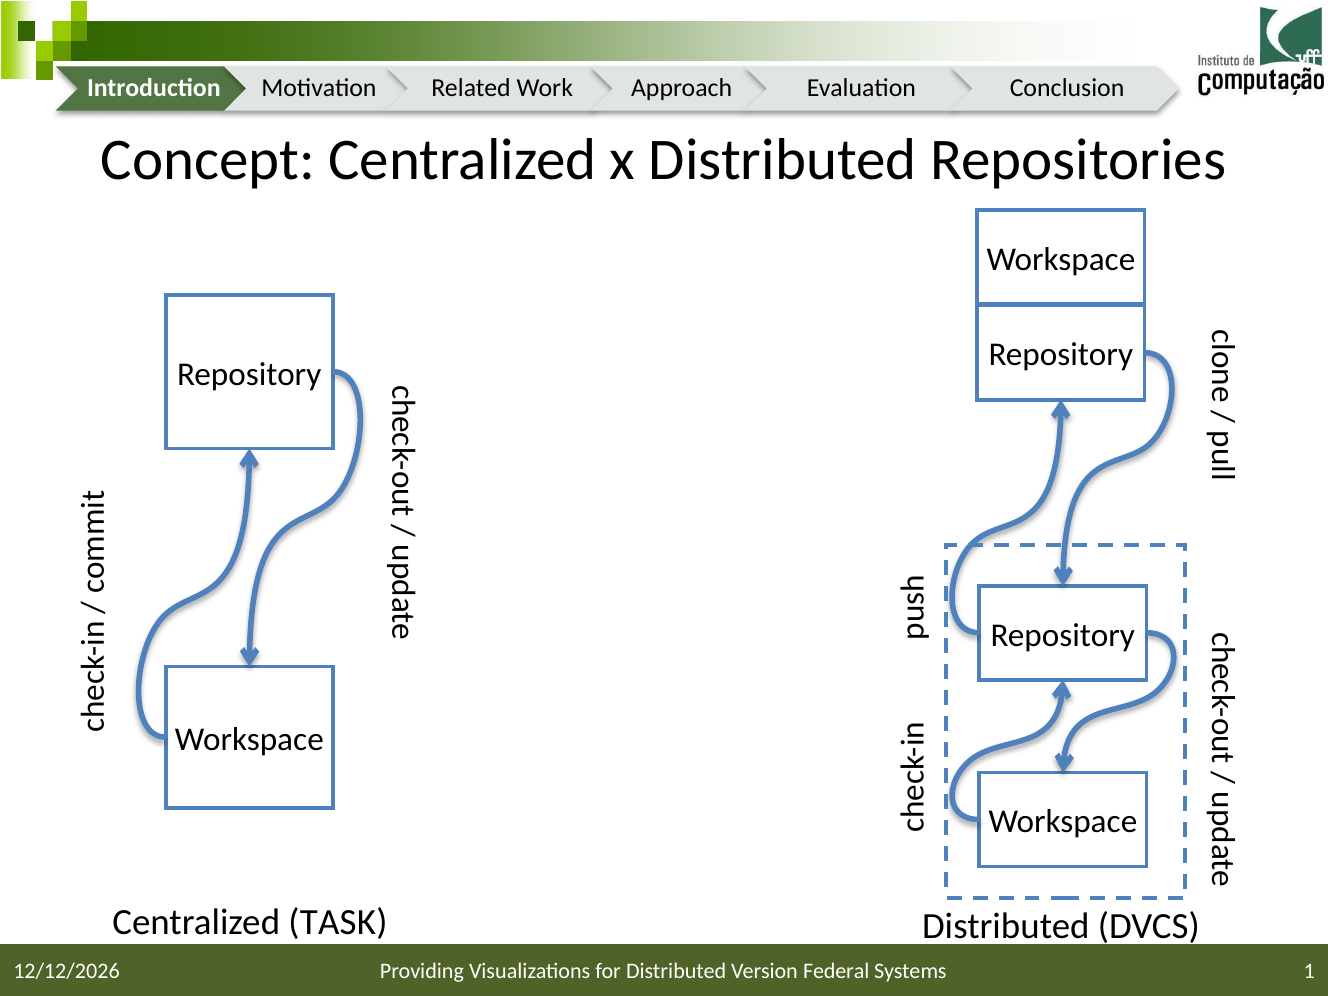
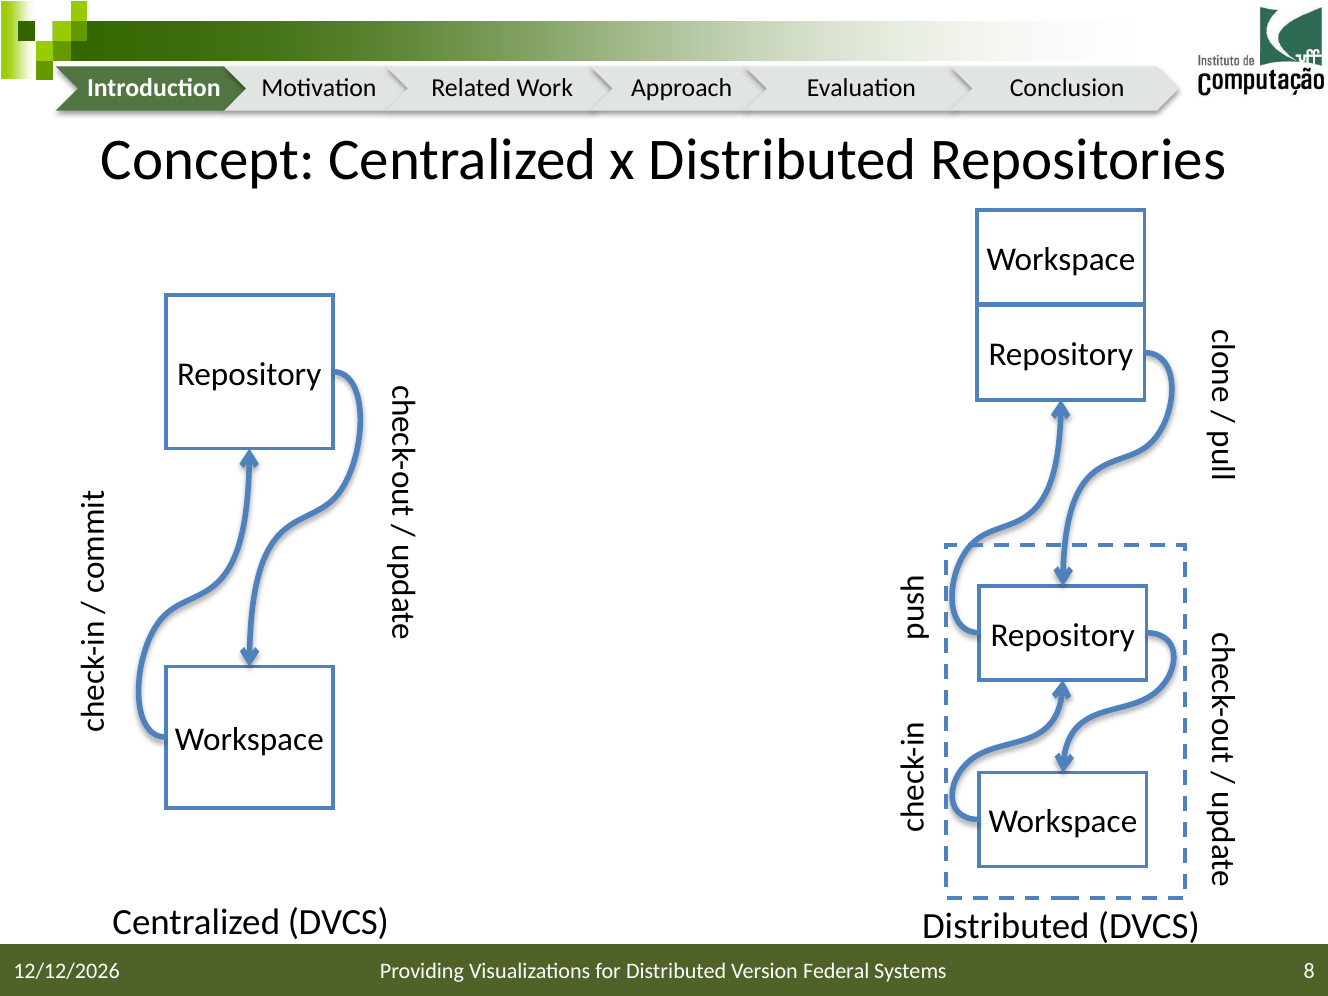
Centralized TASK: TASK -> DVCS
1: 1 -> 8
